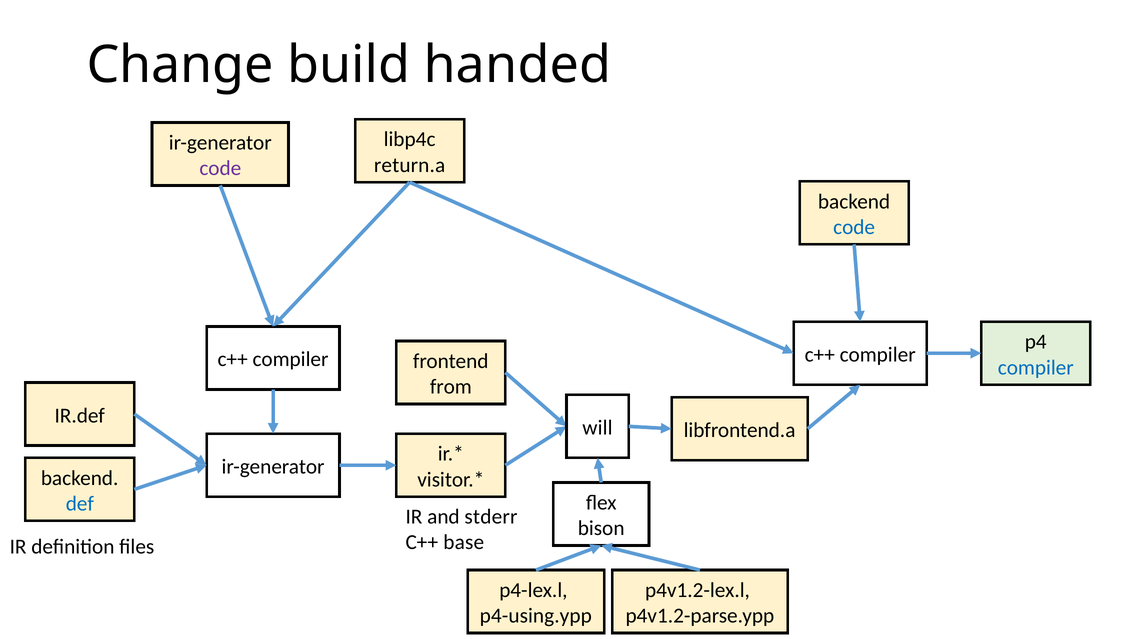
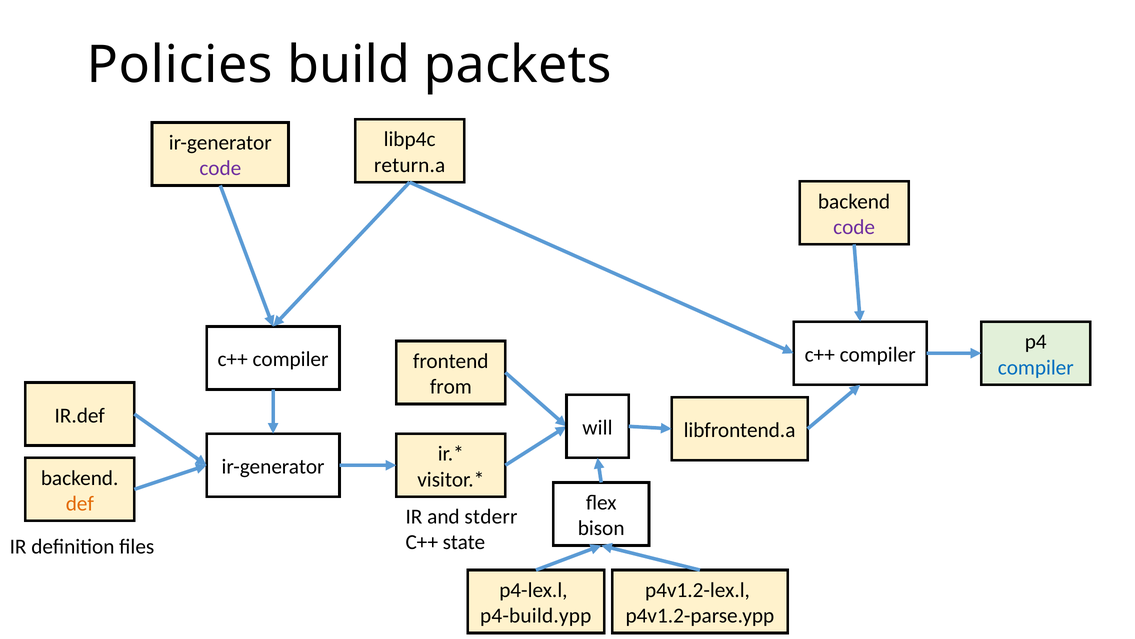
Change: Change -> Policies
handed: handed -> packets
code at (854, 227) colour: blue -> purple
def colour: blue -> orange
base: base -> state
p4-using.ypp: p4-using.ypp -> p4-build.ypp
